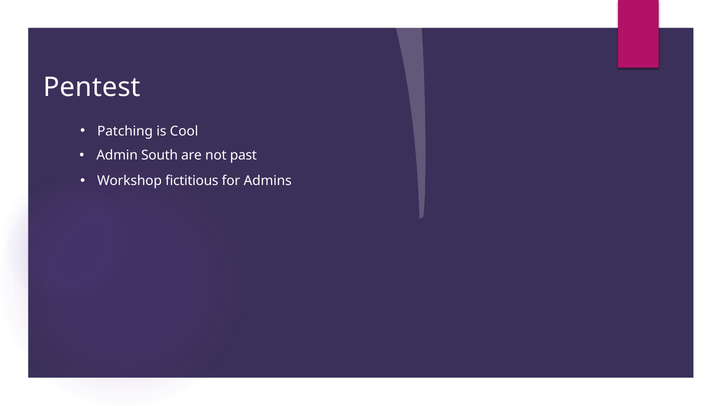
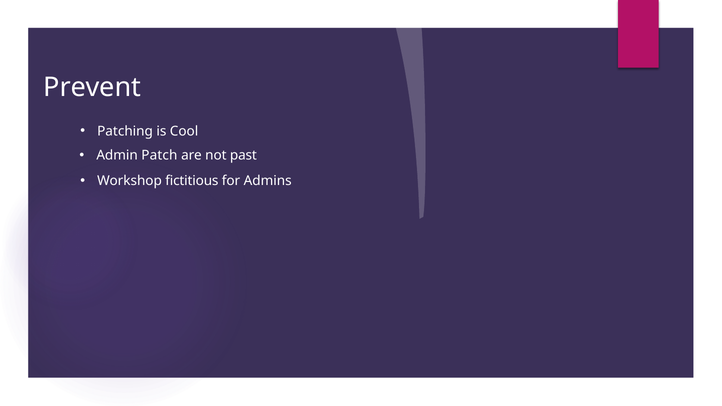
Pentest: Pentest -> Prevent
South: South -> Patch
